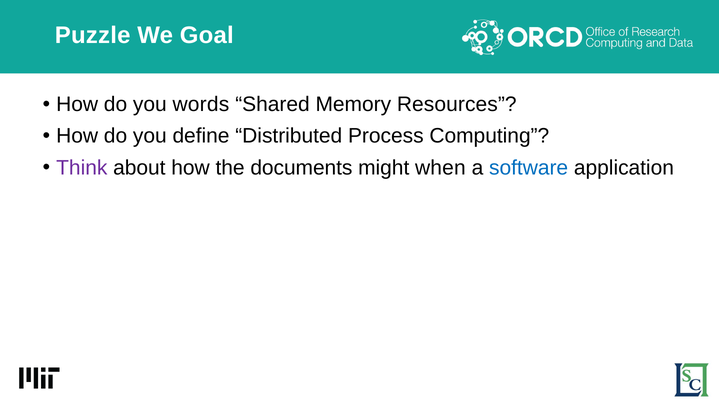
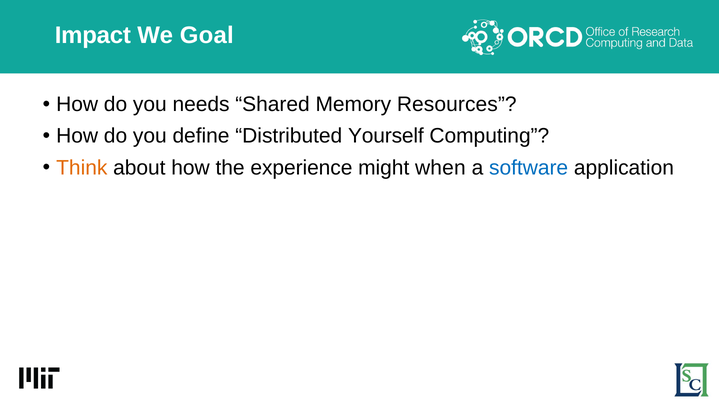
Puzzle: Puzzle -> Impact
words: words -> needs
Process: Process -> Yourself
Think colour: purple -> orange
documents: documents -> experience
